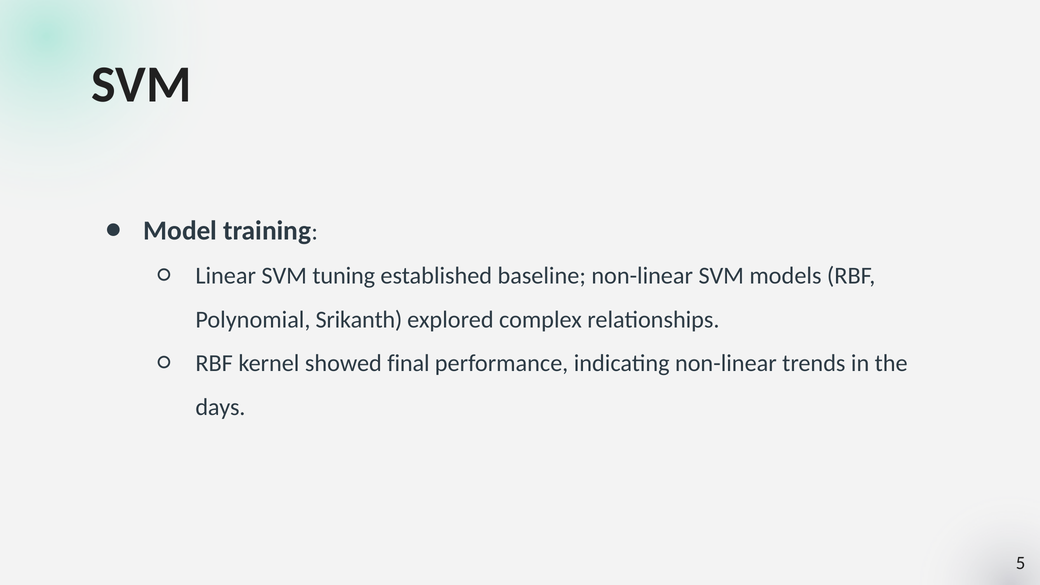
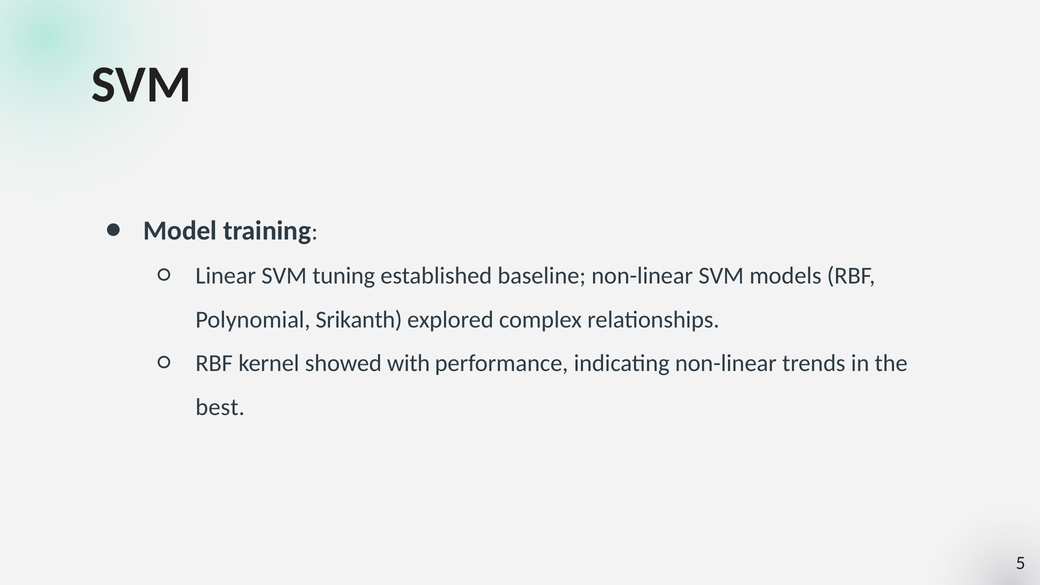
final: final -> with
days: days -> best
